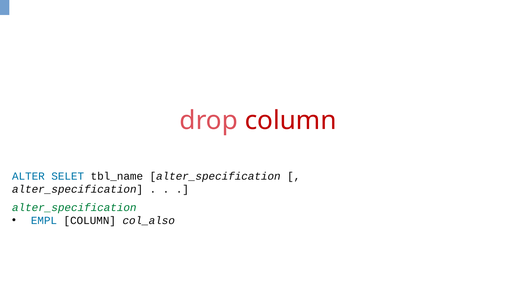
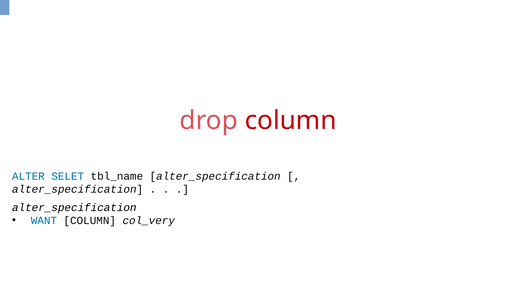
alter_specification at (74, 208) colour: green -> black
EMPL: EMPL -> WANT
col_also: col_also -> col_very
